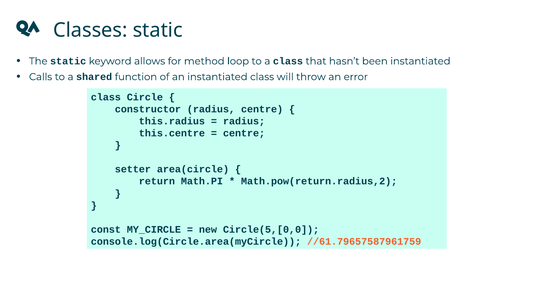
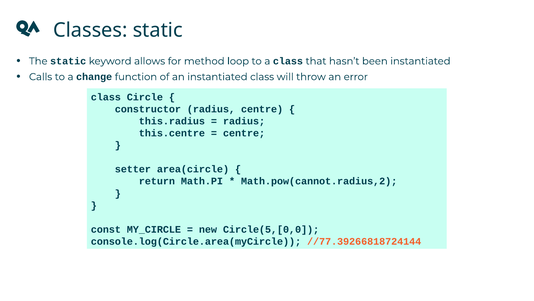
shared: shared -> change
Math.pow(return.radius,2: Math.pow(return.radius,2 -> Math.pow(cannot.radius,2
//61.79657587961759: //61.79657587961759 -> //77.39266818724144
